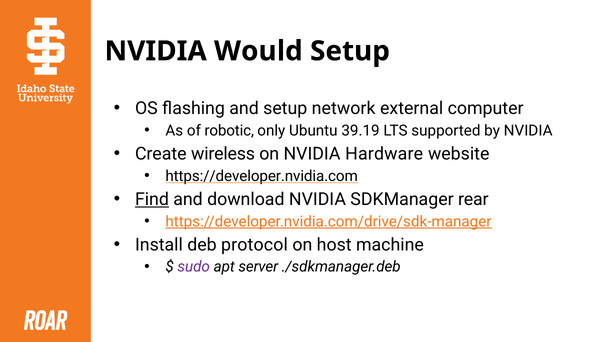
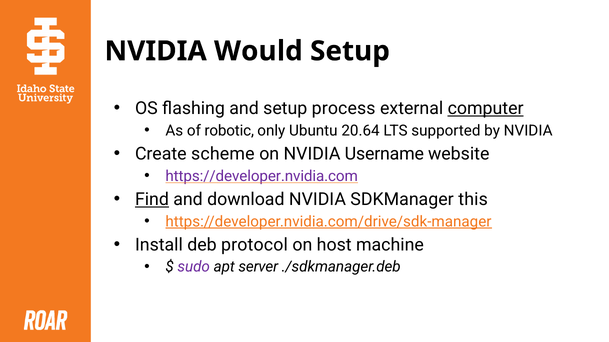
network: network -> process
computer underline: none -> present
39.19: 39.19 -> 20.64
wireless: wireless -> scheme
Hardware: Hardware -> Username
https://developer.nvidia.com colour: black -> purple
rear: rear -> this
